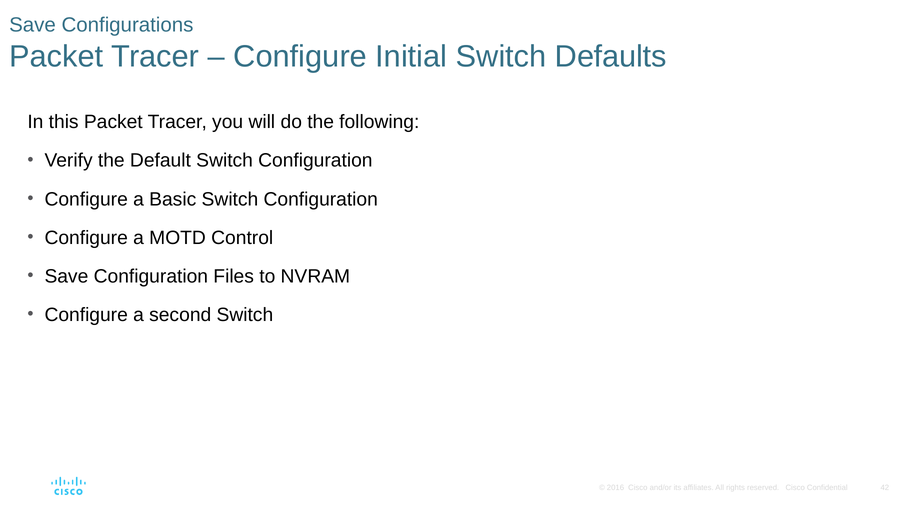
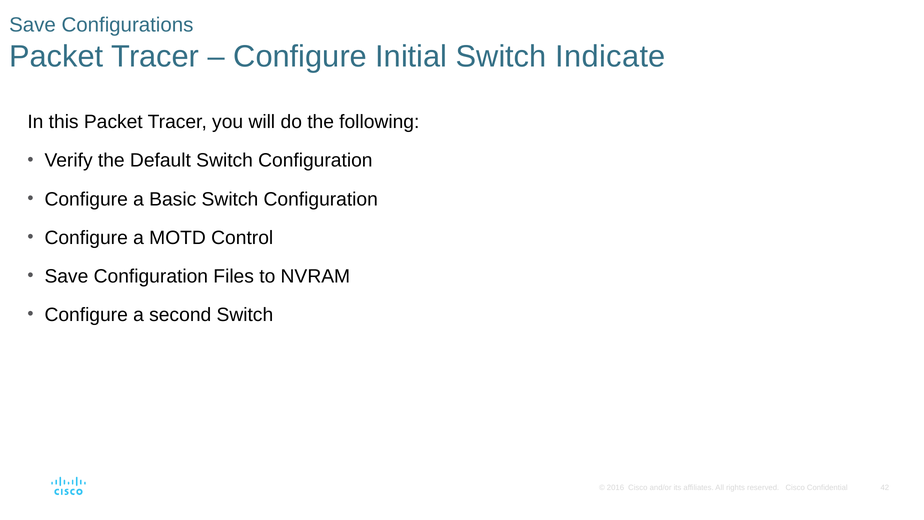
Defaults: Defaults -> Indicate
